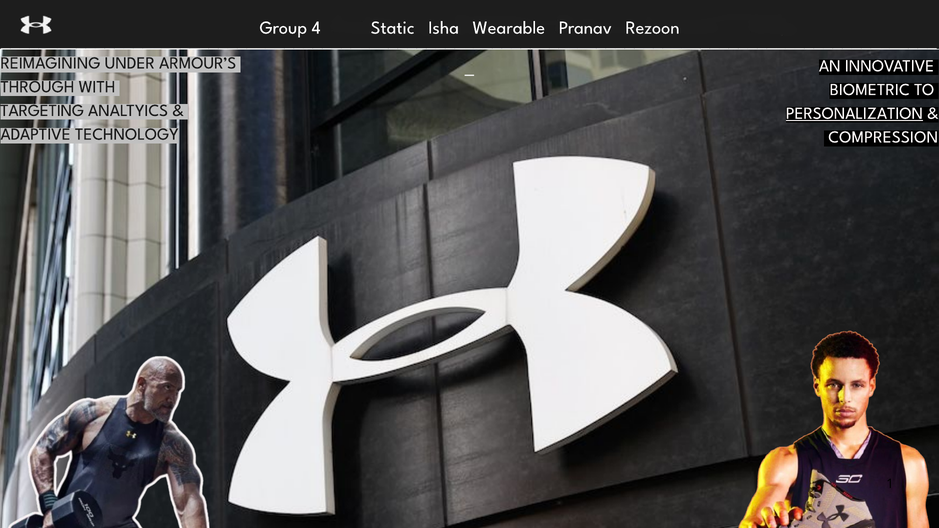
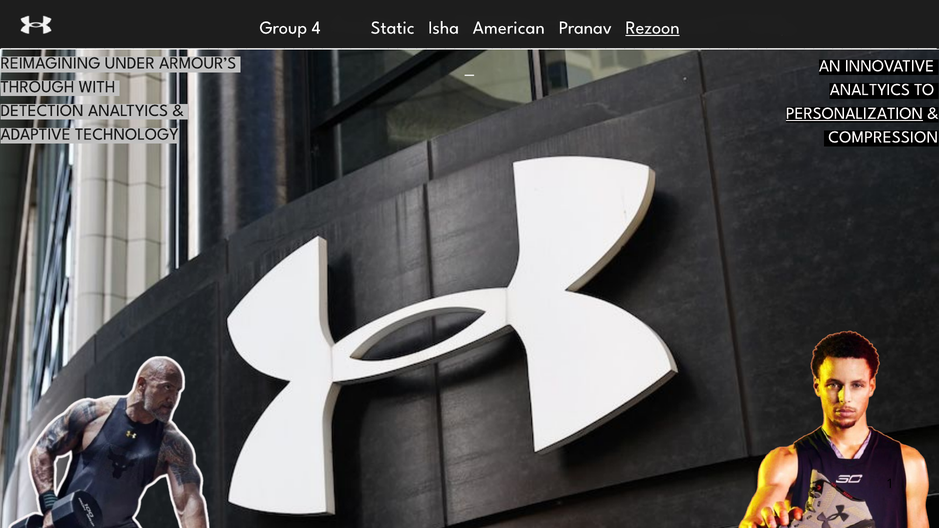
Wearable: Wearable -> American
Rezoon underline: none -> present
BIOMETRIC at (870, 90): BIOMETRIC -> ANALTYICS
TARGETING: TARGETING -> DETECTION
